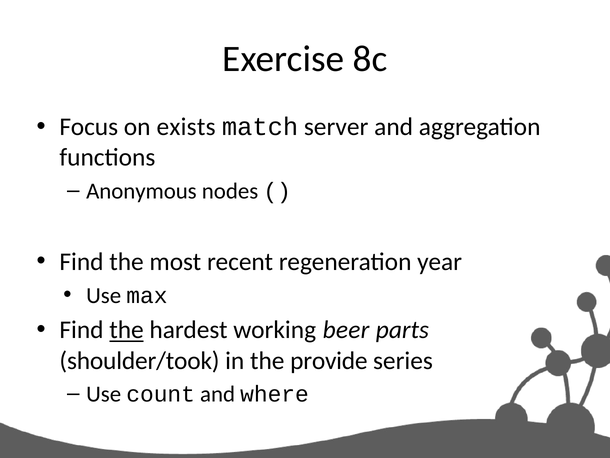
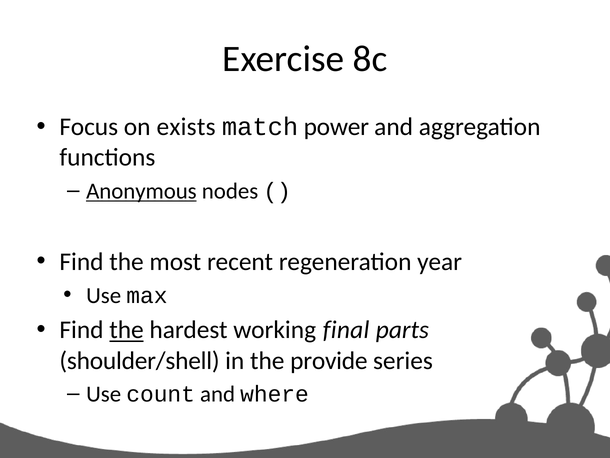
server: server -> power
Anonymous underline: none -> present
beer: beer -> final
shoulder/took: shoulder/took -> shoulder/shell
